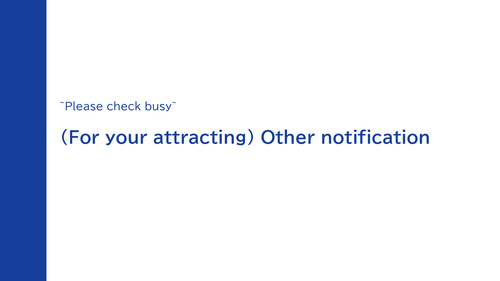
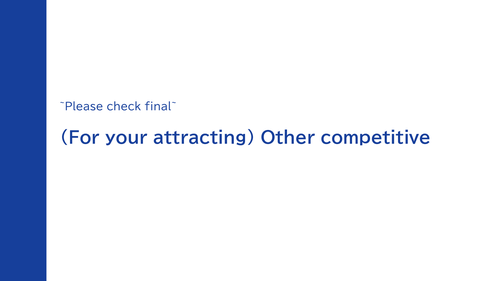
busy~: busy~ -> final~
notification: notification -> competitive
